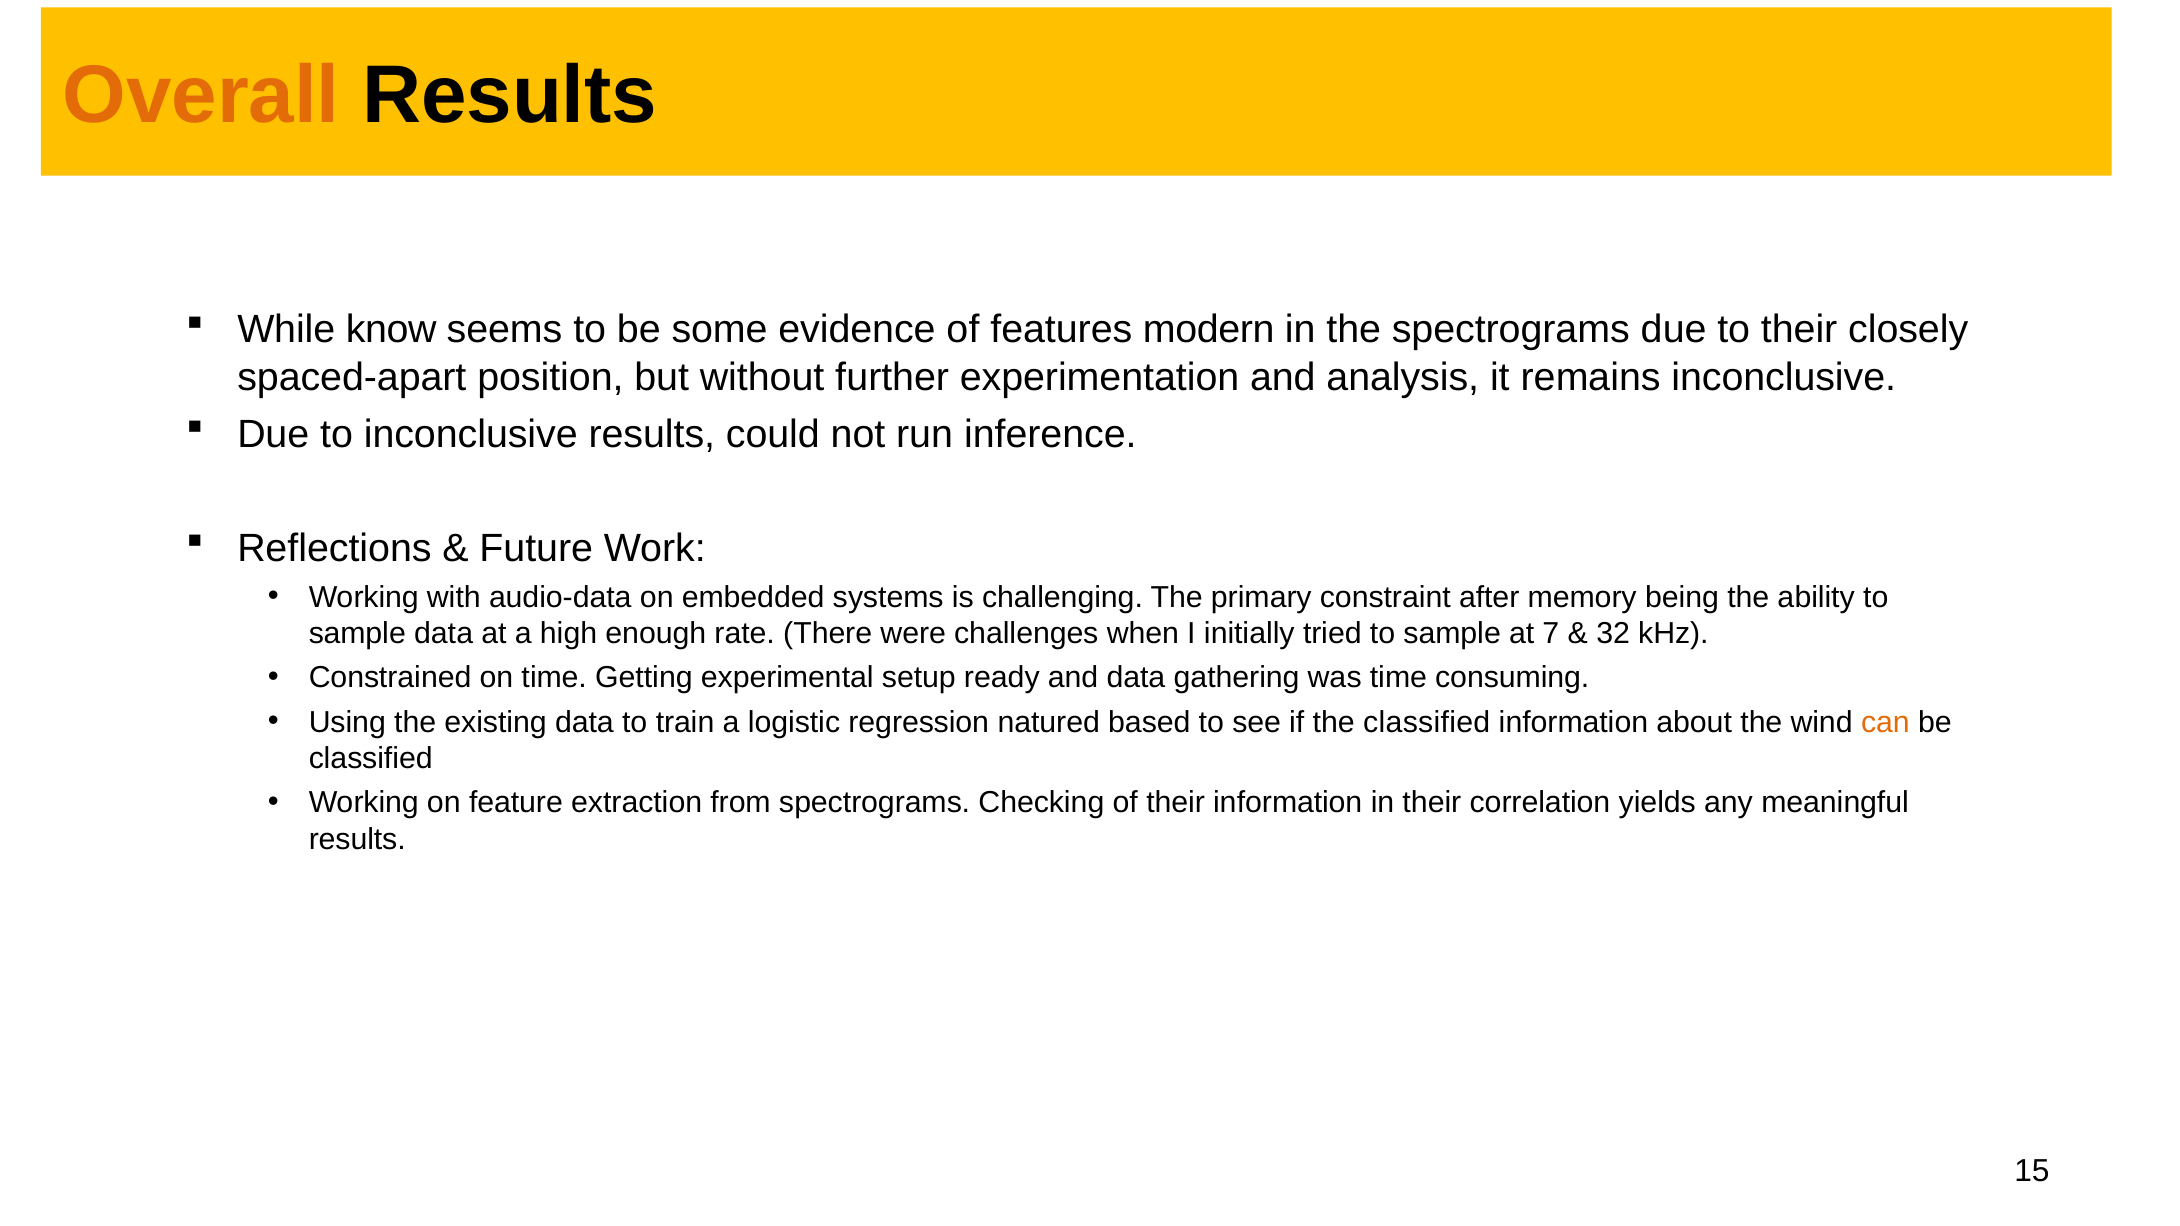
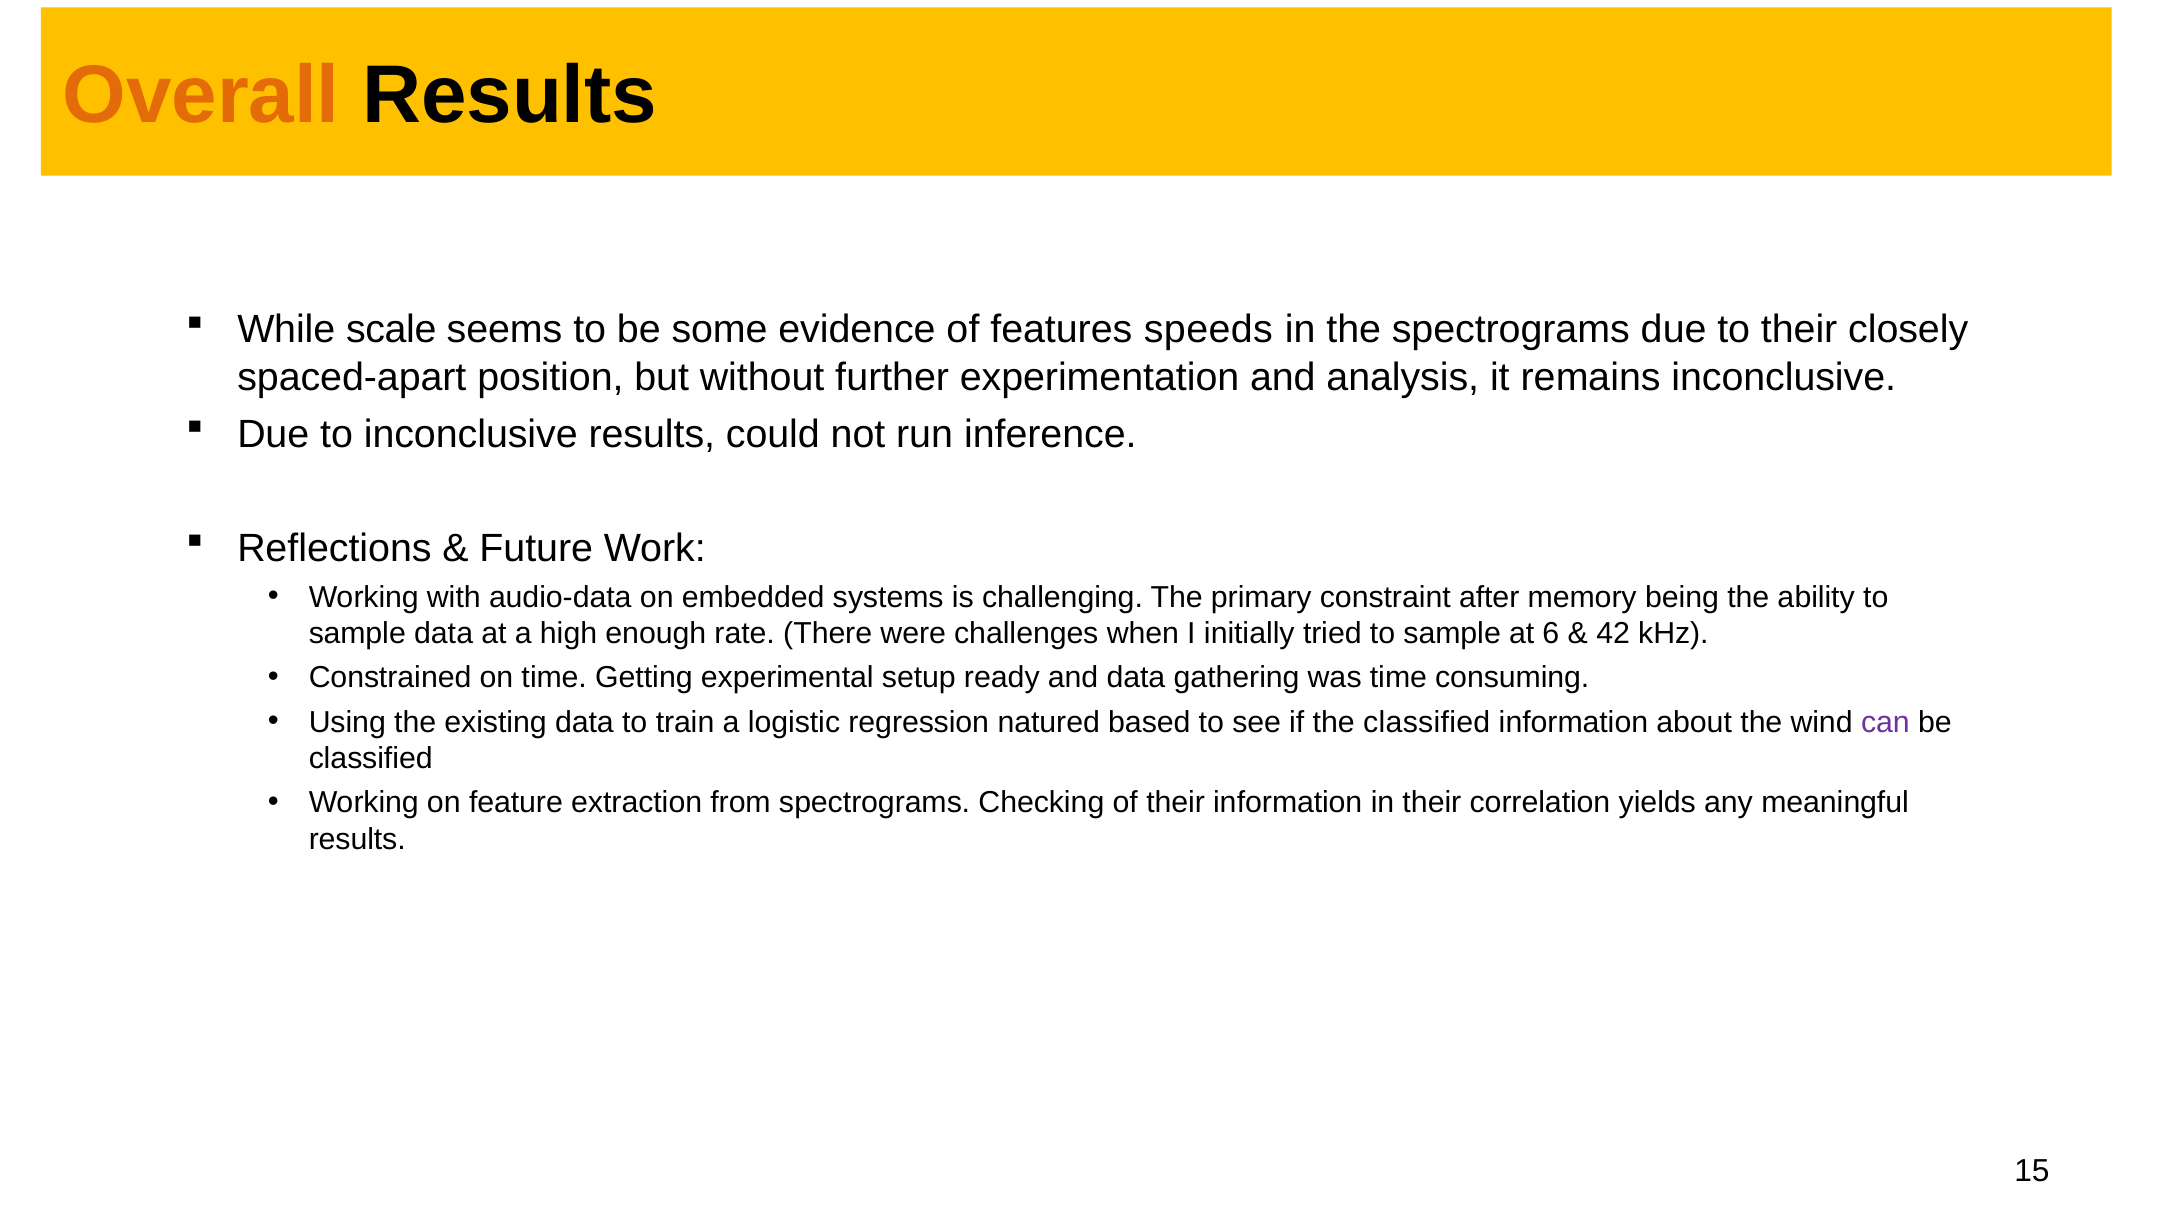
know: know -> scale
modern: modern -> speeds
7: 7 -> 6
32: 32 -> 42
can colour: orange -> purple
